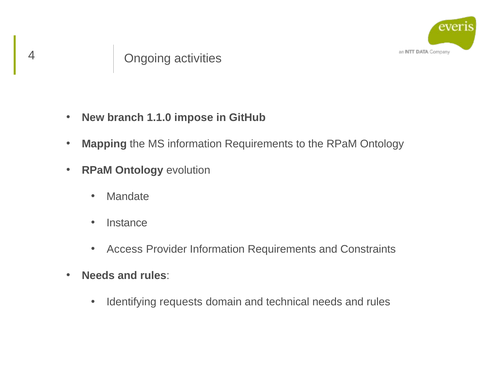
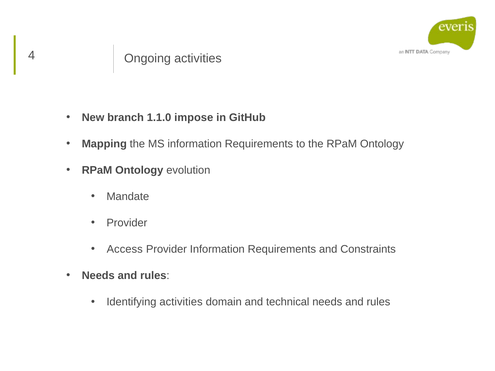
Instance at (127, 223): Instance -> Provider
Identifying requests: requests -> activities
